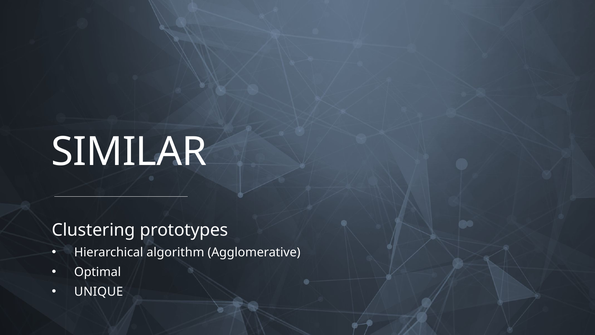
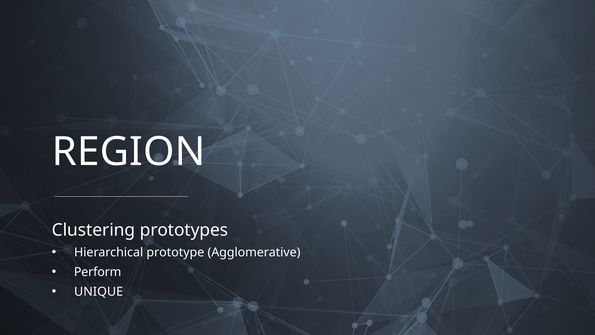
SIMILAR: SIMILAR -> REGION
algorithm: algorithm -> prototype
Optimal: Optimal -> Perform
